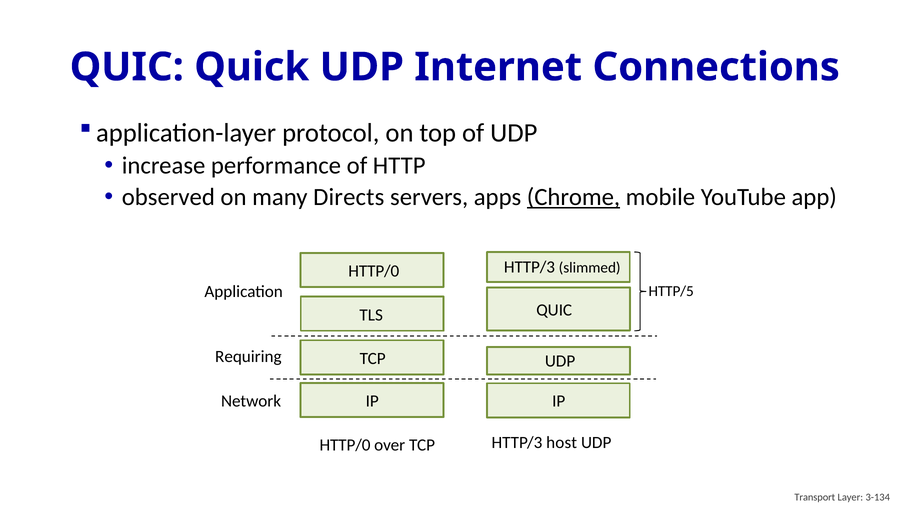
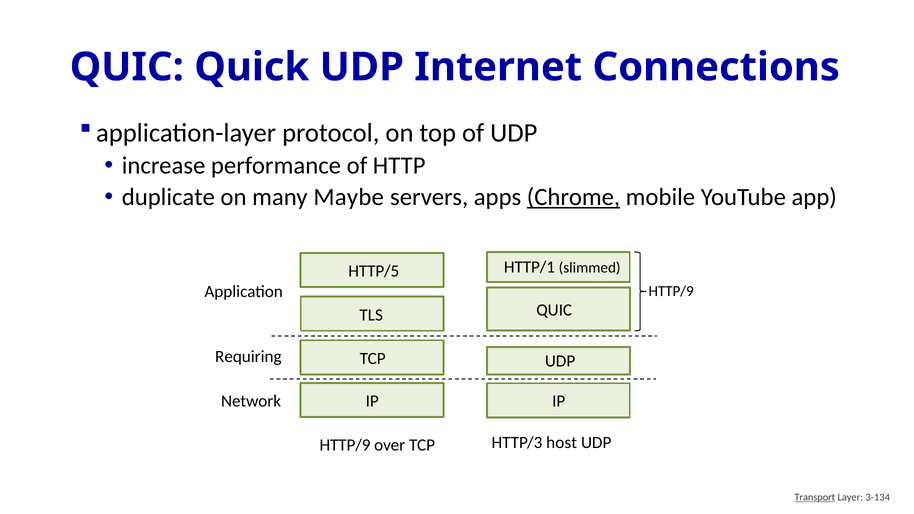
observed: observed -> duplicate
Directs: Directs -> Maybe
HTTP/3 at (529, 267): HTTP/3 -> HTTP/1
HTTP/0 at (374, 271): HTTP/0 -> HTTP/5
HTTP/5 at (671, 291): HTTP/5 -> HTTP/9
HTTP/0 at (345, 445): HTTP/0 -> HTTP/9
Transport underline: none -> present
